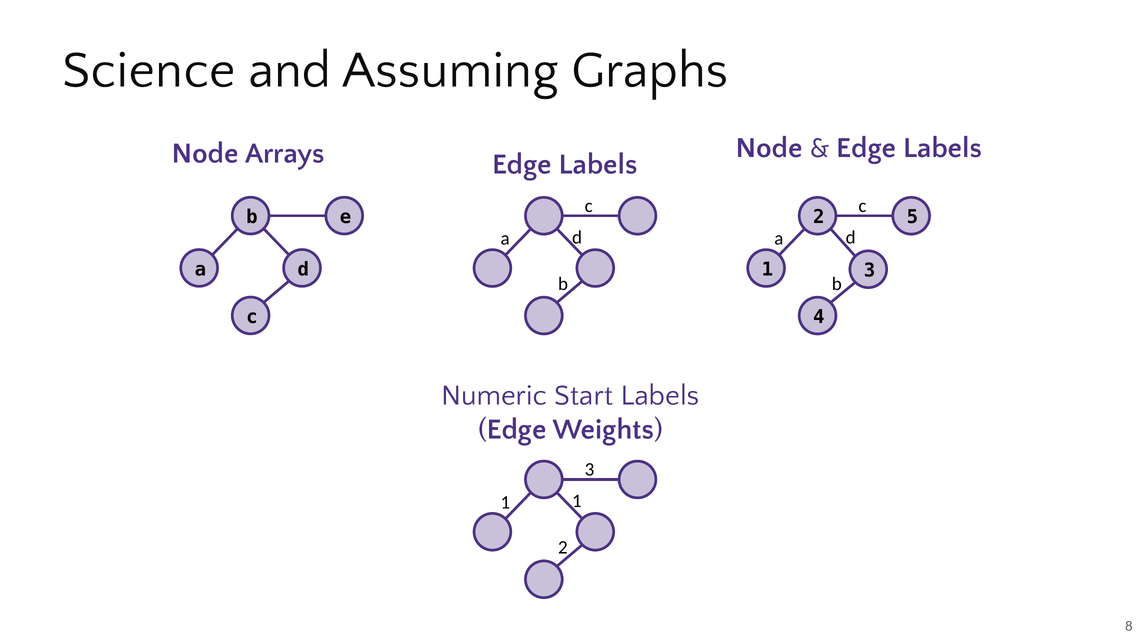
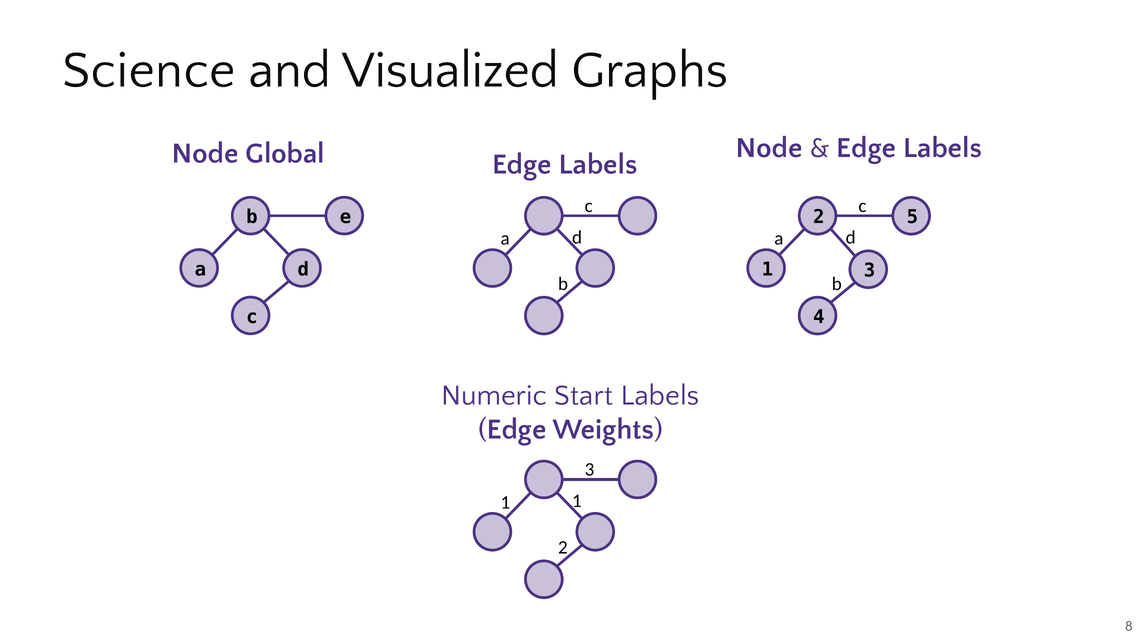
Assuming: Assuming -> Visualized
Arrays: Arrays -> Global
